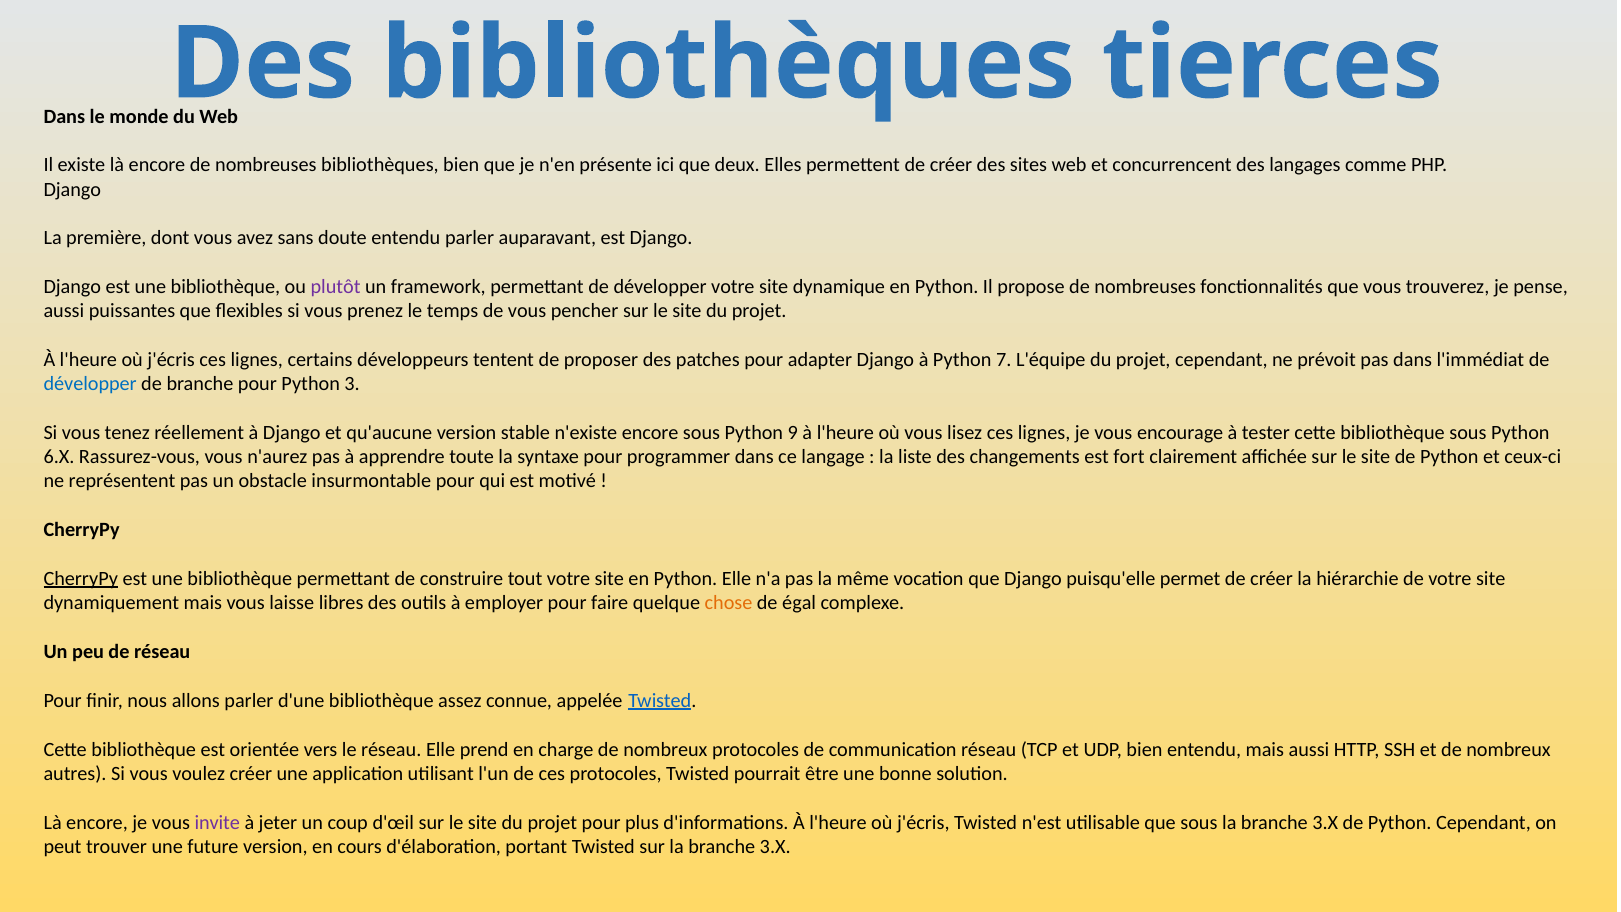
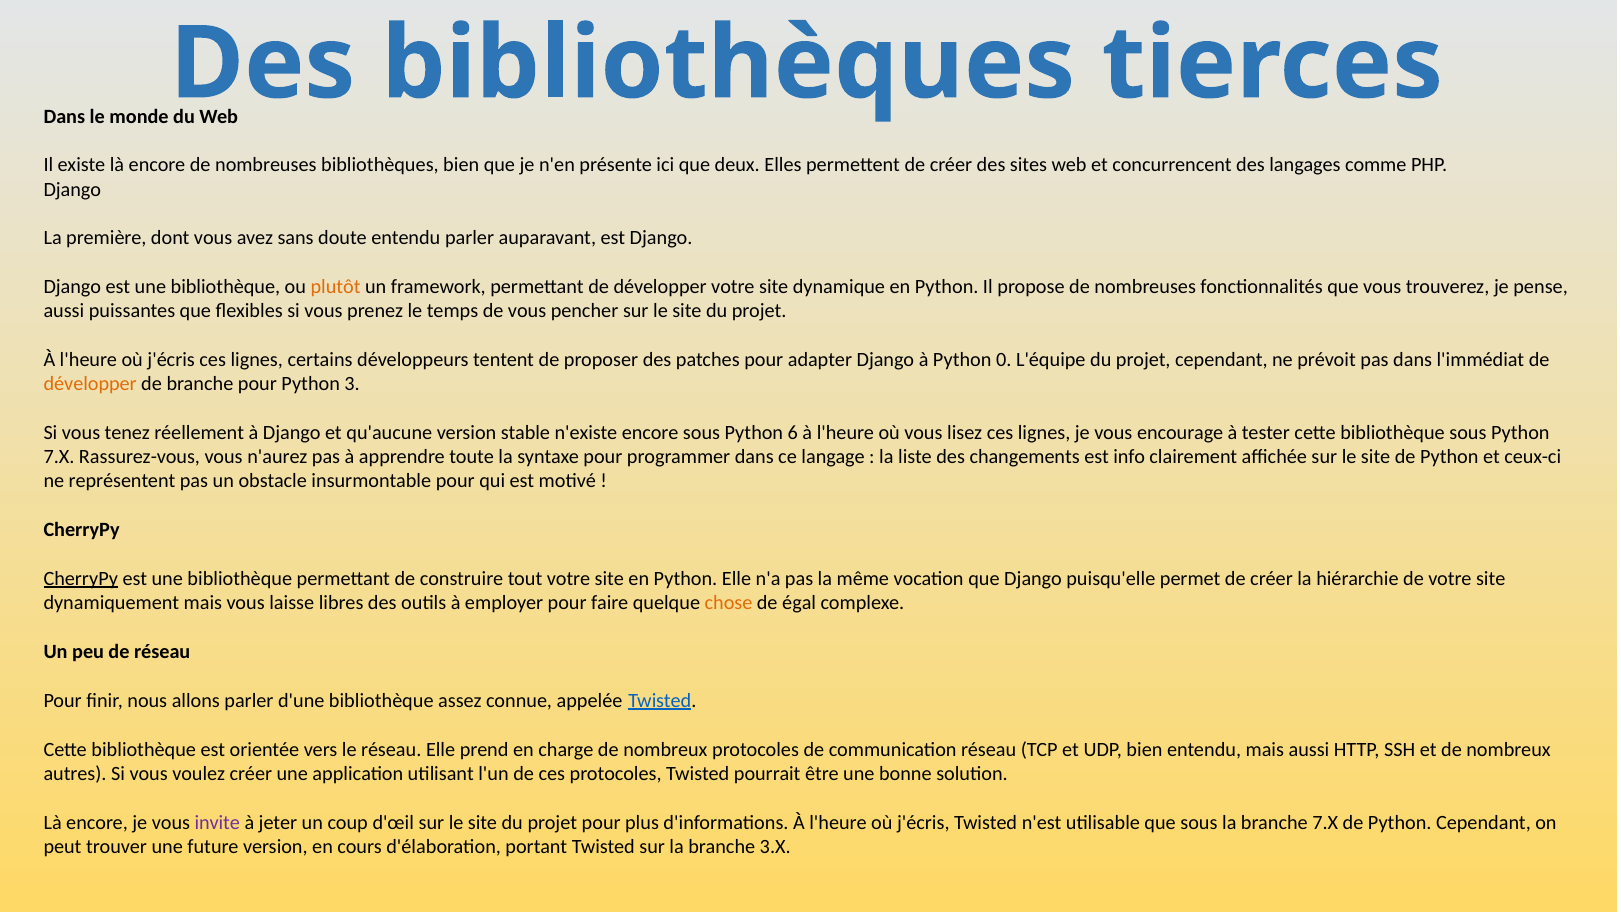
plutôt colour: purple -> orange
7: 7 -> 0
développer at (90, 384) colour: blue -> orange
9: 9 -> 6
6.X at (59, 457): 6.X -> 7.X
fort: fort -> info
sous la branche 3.X: 3.X -> 7.X
